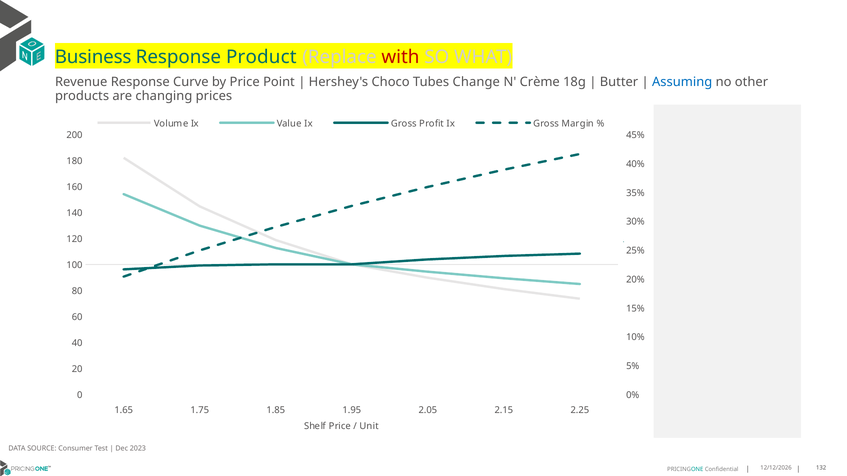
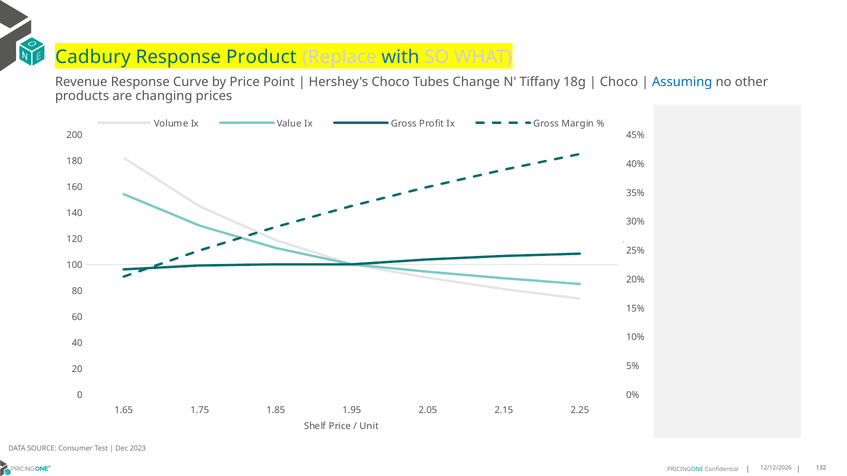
Business: Business -> Cadbury
with colour: red -> blue
Crème: Crème -> Tiffany
Butter at (619, 82): Butter -> Choco
